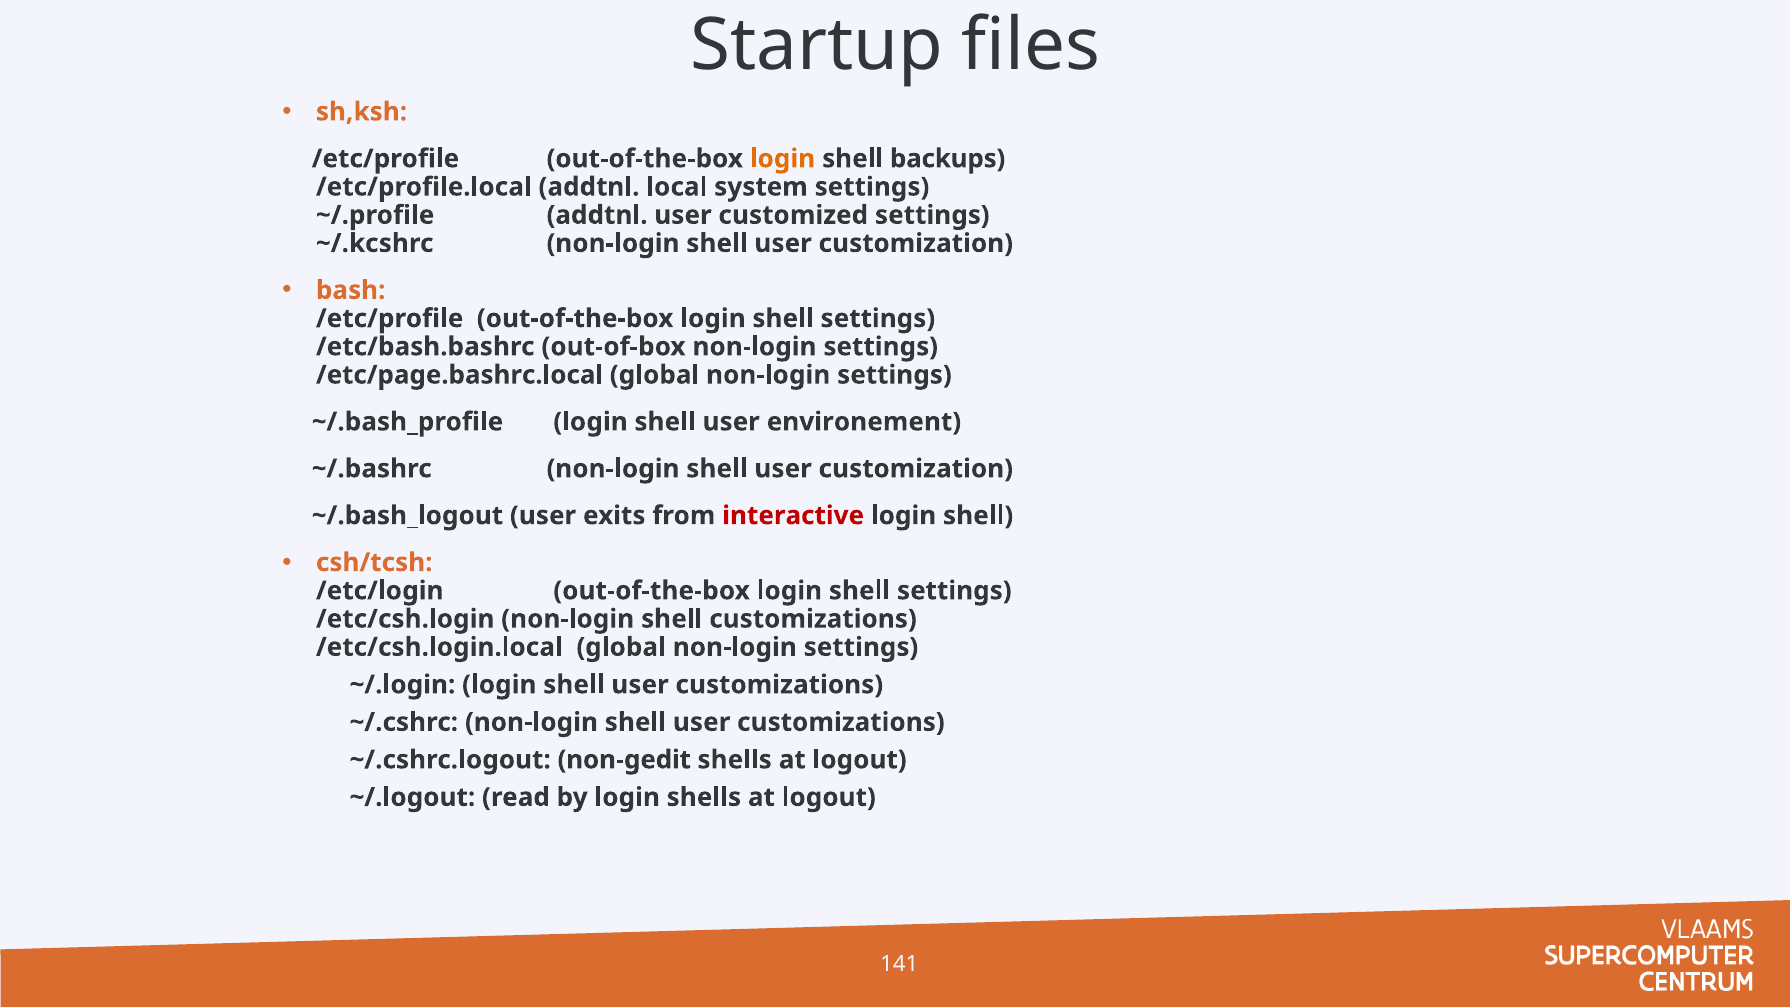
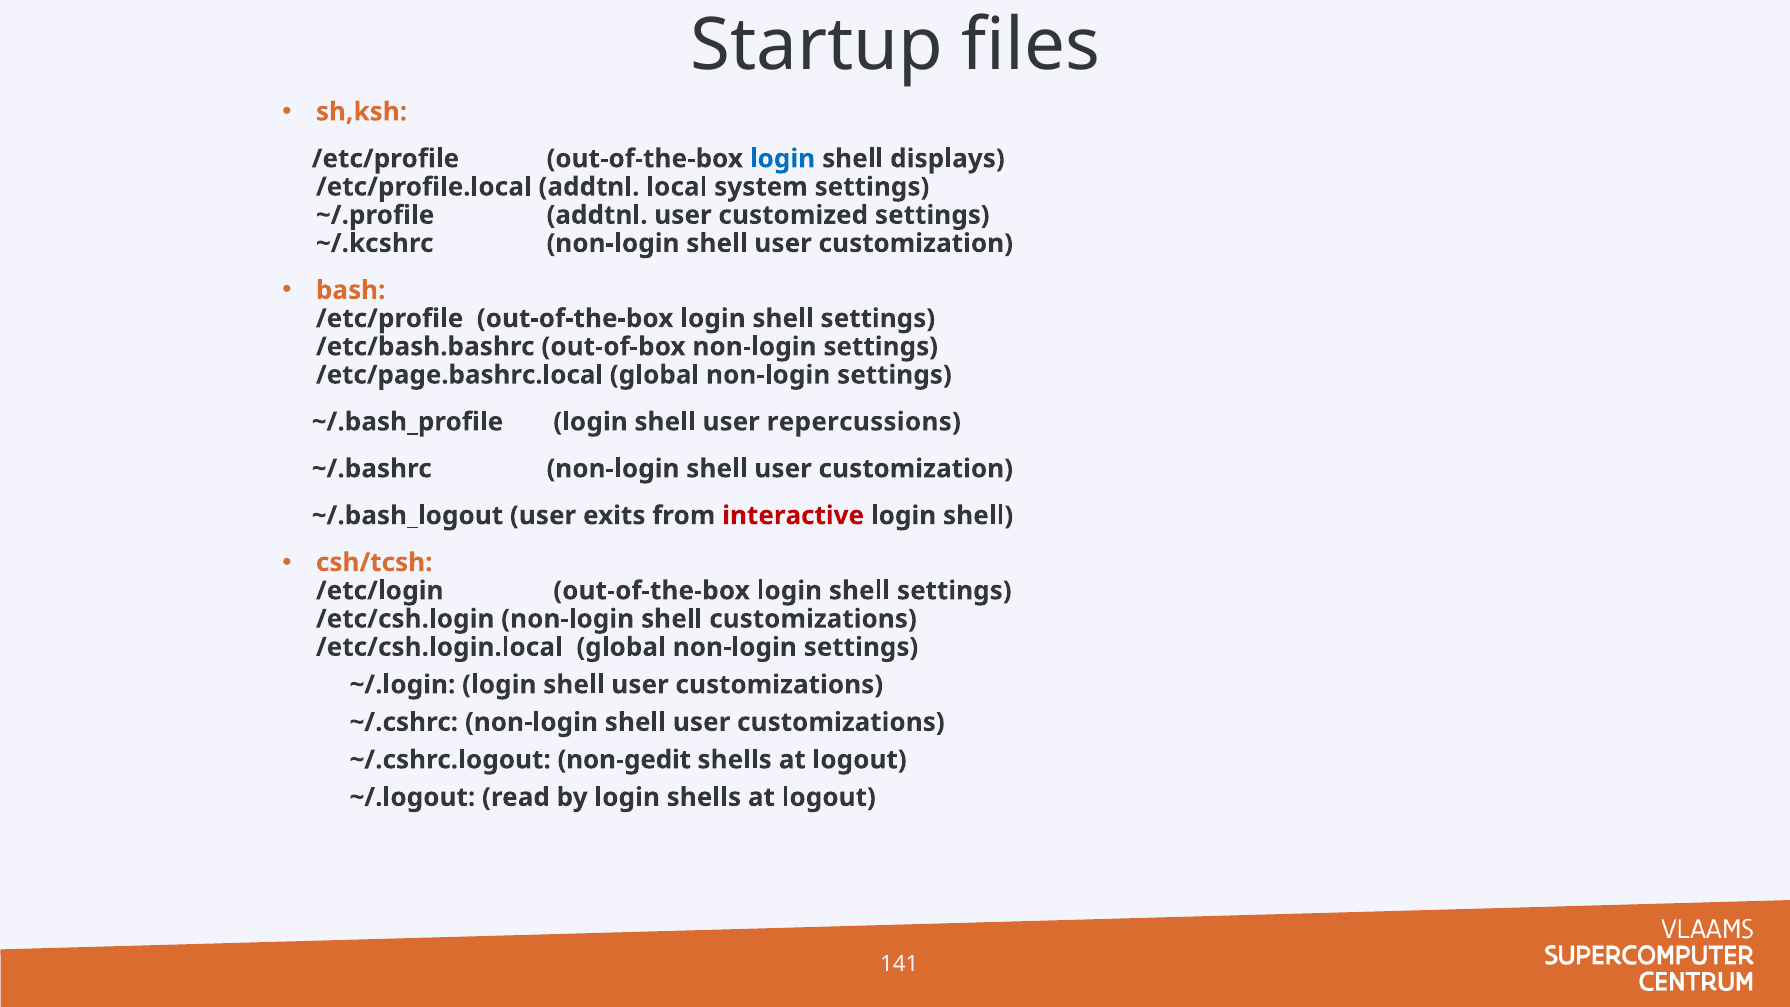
login at (782, 159) colour: orange -> blue
backups: backups -> displays
environement: environement -> repercussions
